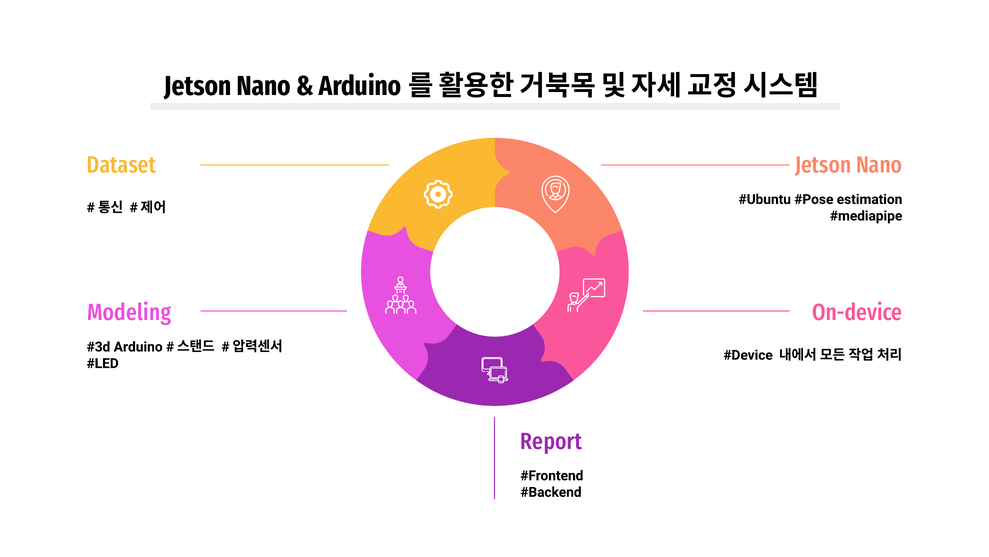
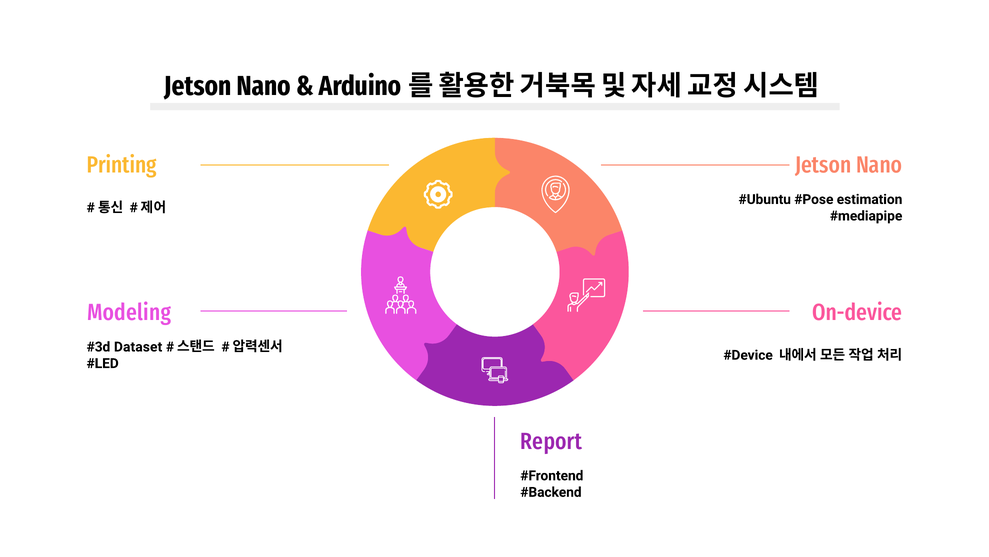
Dataset: Dataset -> Printing
Arduino at (138, 347): Arduino -> Dataset
